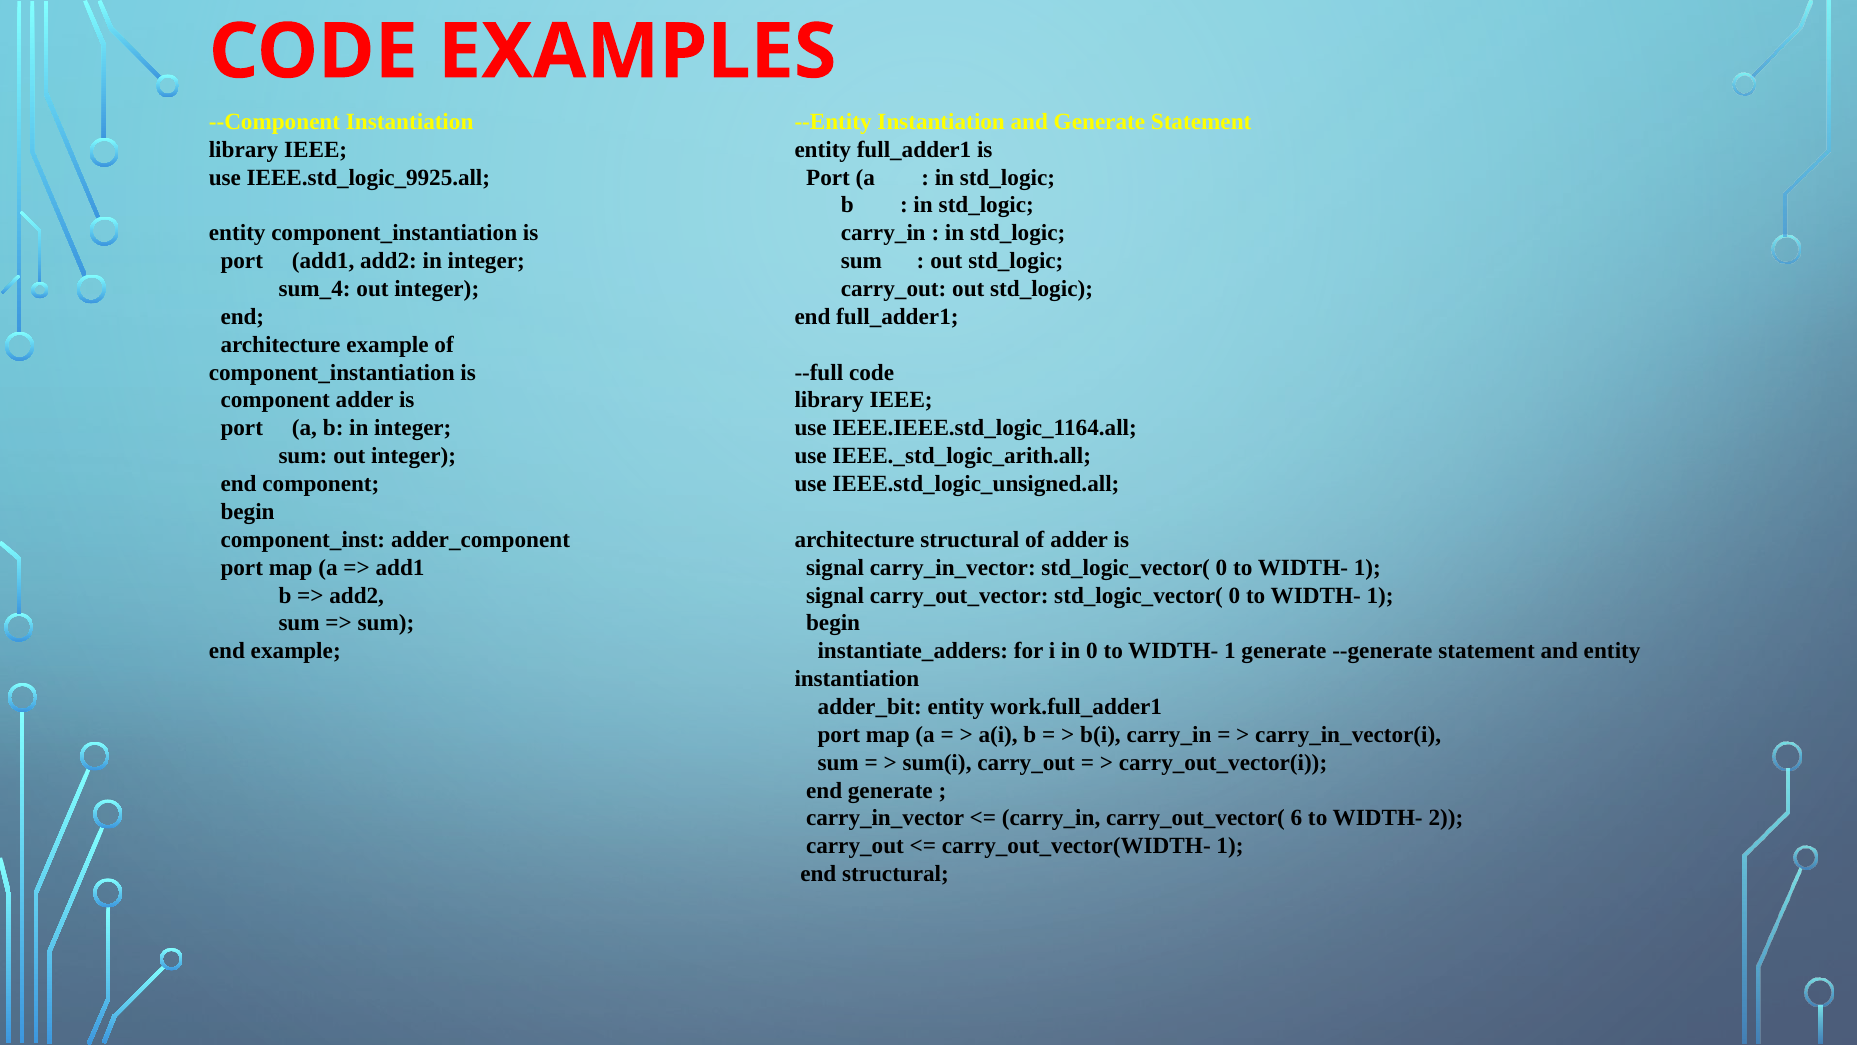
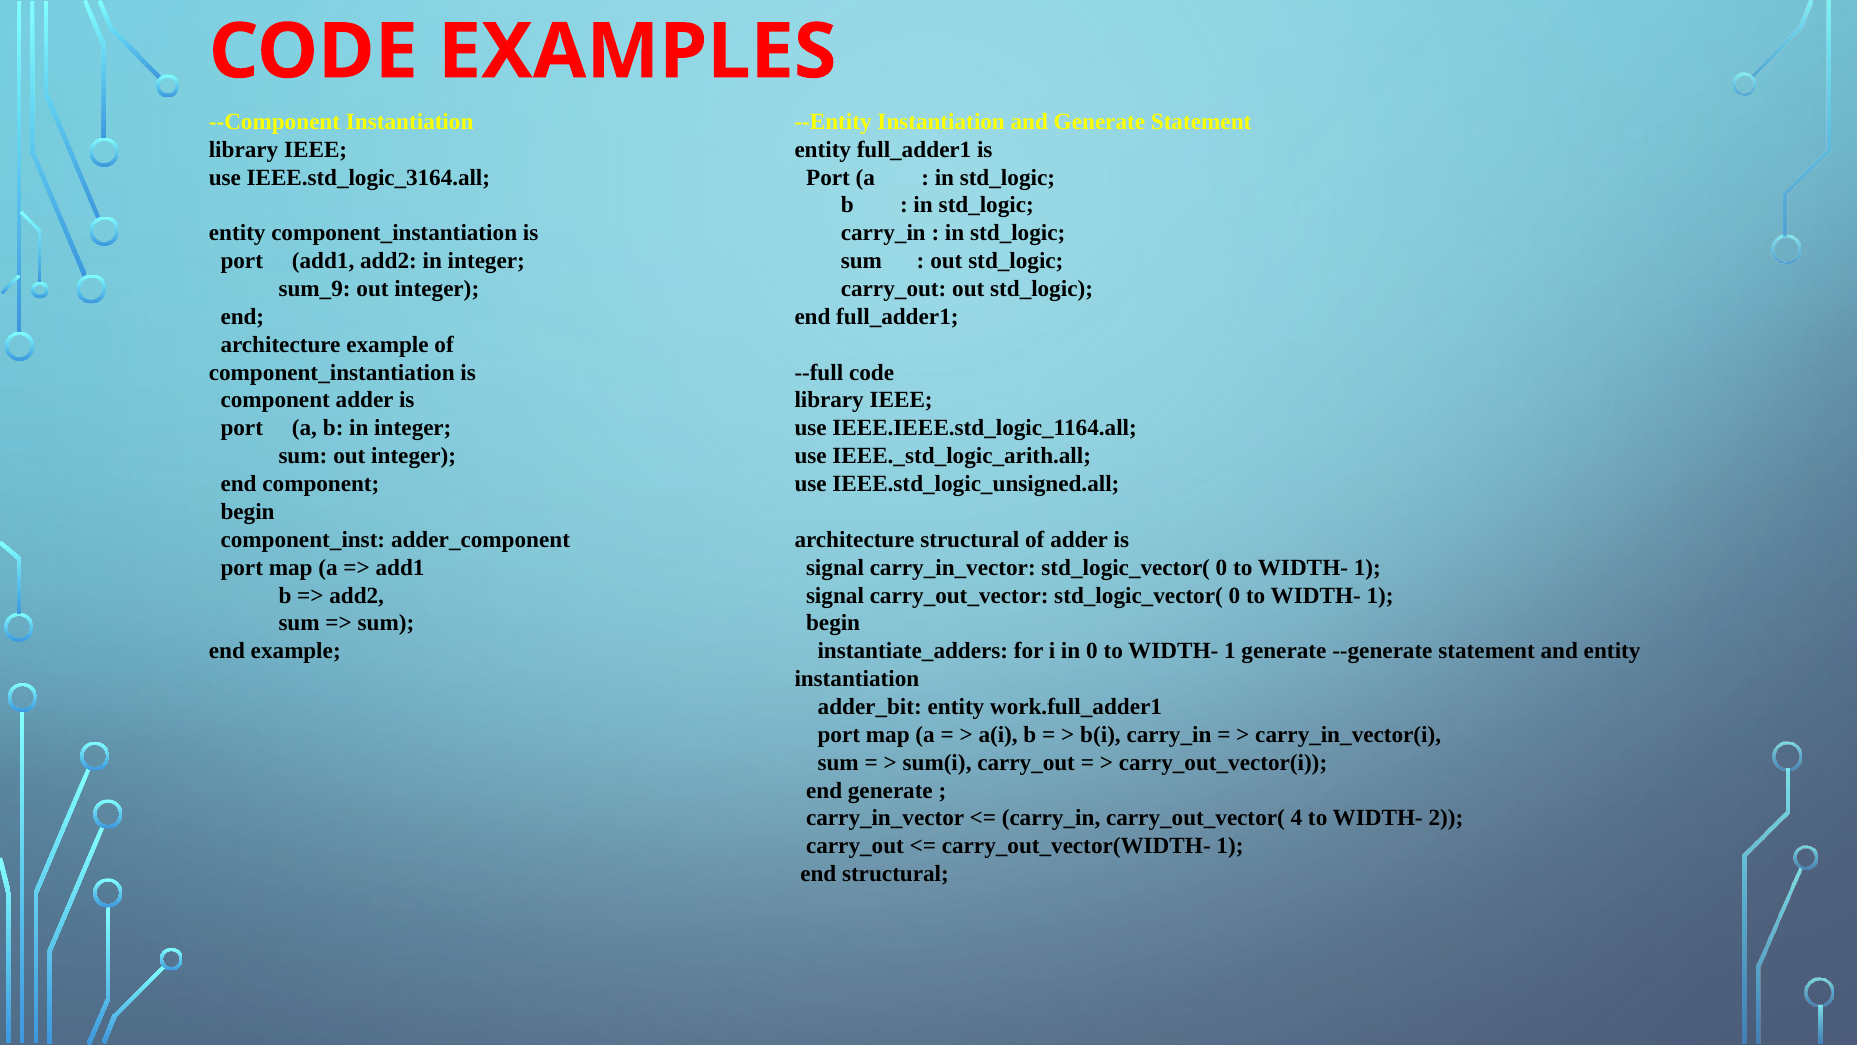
IEEE.std_logic_9925.all: IEEE.std_logic_9925.all -> IEEE.std_logic_3164.all
sum_4: sum_4 -> sum_9
6: 6 -> 4
